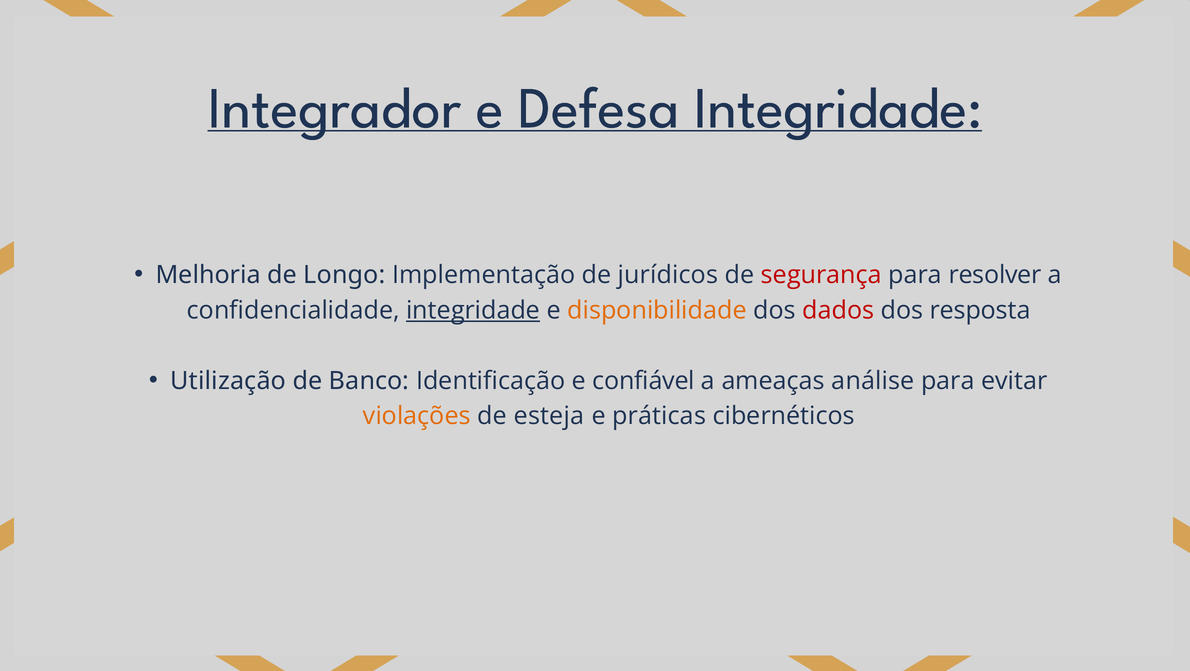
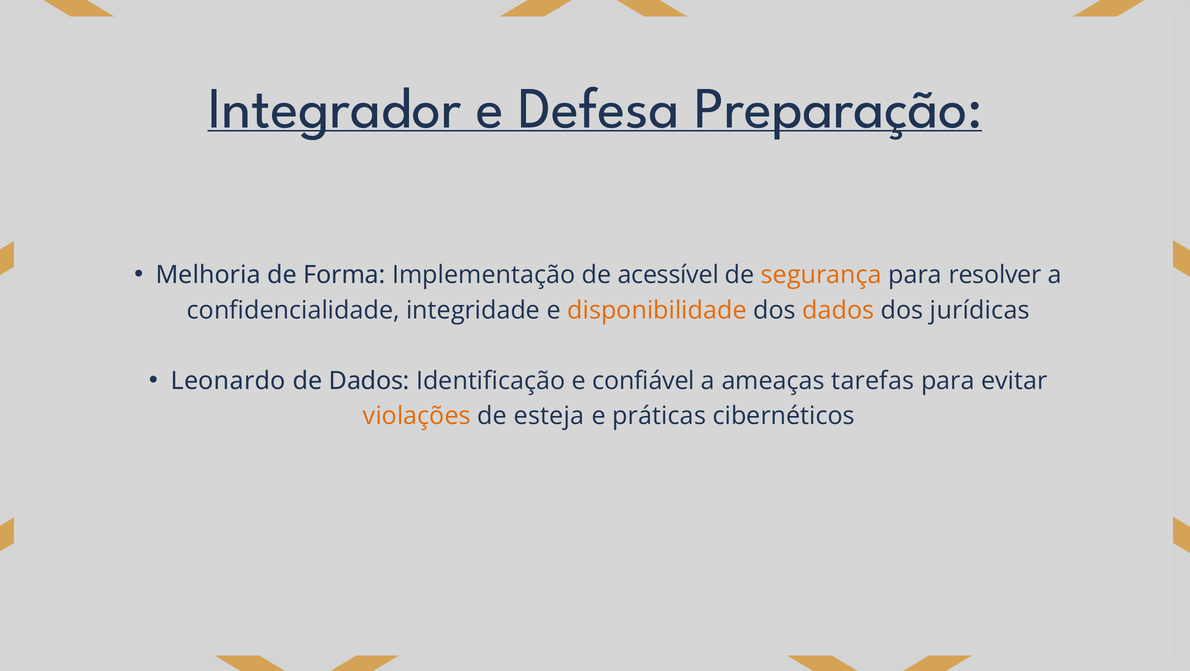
Defesa Integridade: Integridade -> Preparação
Longo: Longo -> Forma
jurídicos: jurídicos -> acessível
segurança colour: red -> orange
integridade at (473, 310) underline: present -> none
dados at (838, 310) colour: red -> orange
resposta: resposta -> jurídicas
Utilização: Utilização -> Leonardo
de Banco: Banco -> Dados
análise: análise -> tarefas
